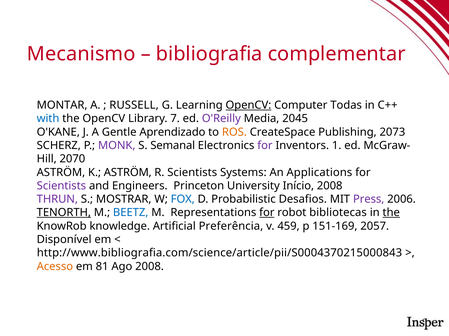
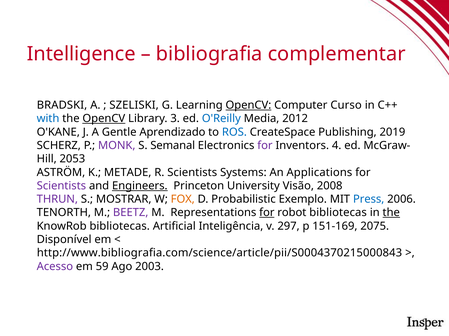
Mecanismo: Mecanismo -> Intelligence
MONTAR: MONTAR -> BRADSKI
RUSSELL: RUSSELL -> SZELISKI
Todas: Todas -> Curso
OpenCV at (104, 119) underline: none -> present
7: 7 -> 3
O'Reilly colour: purple -> blue
2045: 2045 -> 2012
ROS colour: orange -> blue
2073: 2073 -> 2019
1: 1 -> 4
2070: 2070 -> 2053
K ASTRÖM: ASTRÖM -> METADE
Engineers underline: none -> present
Início: Início -> Visão
FOX colour: blue -> orange
Desafios: Desafios -> Exemplo
Press colour: purple -> blue
TENORTH underline: present -> none
BEETZ colour: blue -> purple
KnowRob knowledge: knowledge -> bibliotecas
Preferência: Preferência -> Inteligência
459: 459 -> 297
2057: 2057 -> 2075
Acesso colour: orange -> purple
81: 81 -> 59
Ago 2008: 2008 -> 2003
